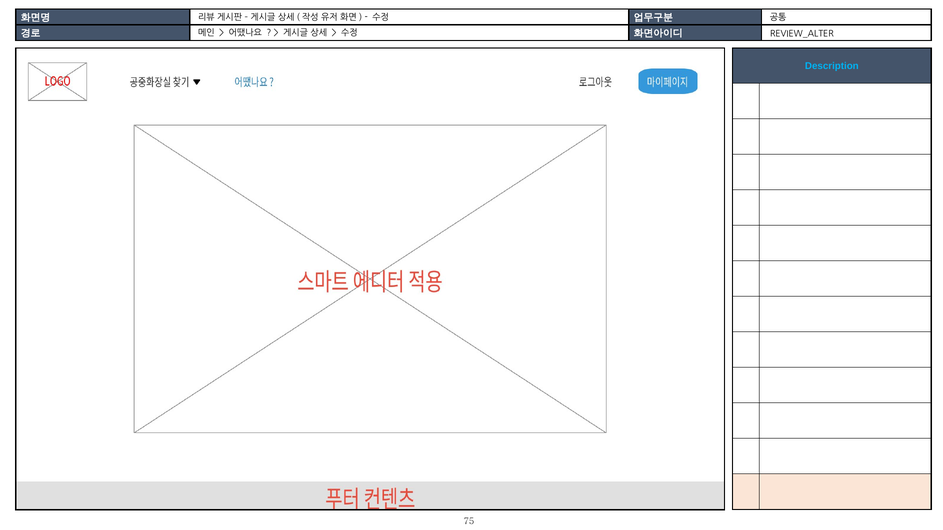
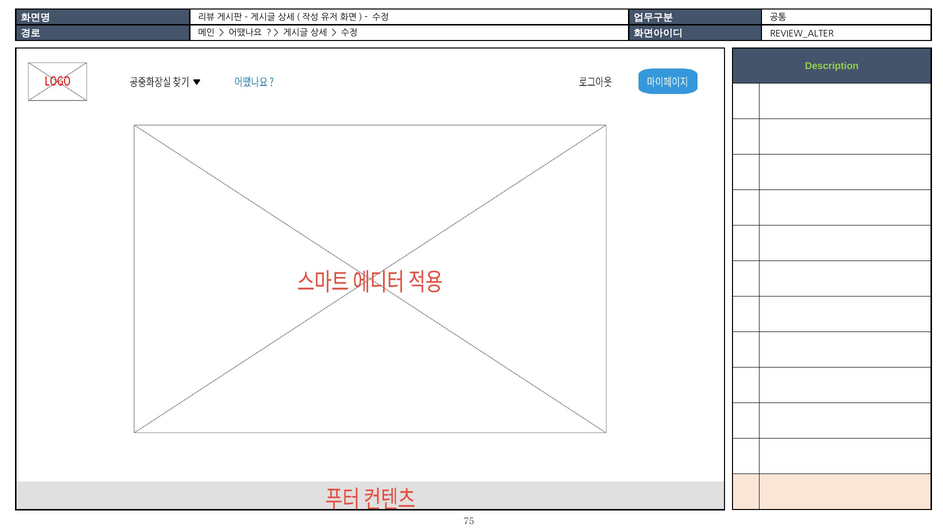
Description colour: light blue -> light green
